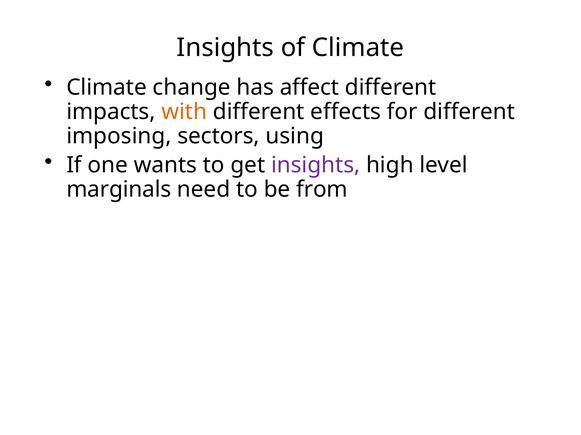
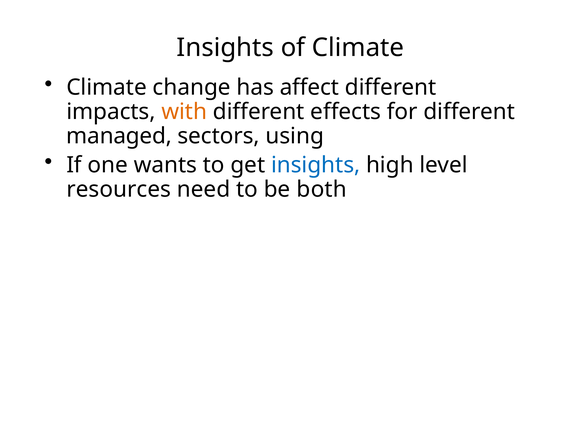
imposing: imposing -> managed
insights at (316, 165) colour: purple -> blue
marginals: marginals -> resources
from: from -> both
